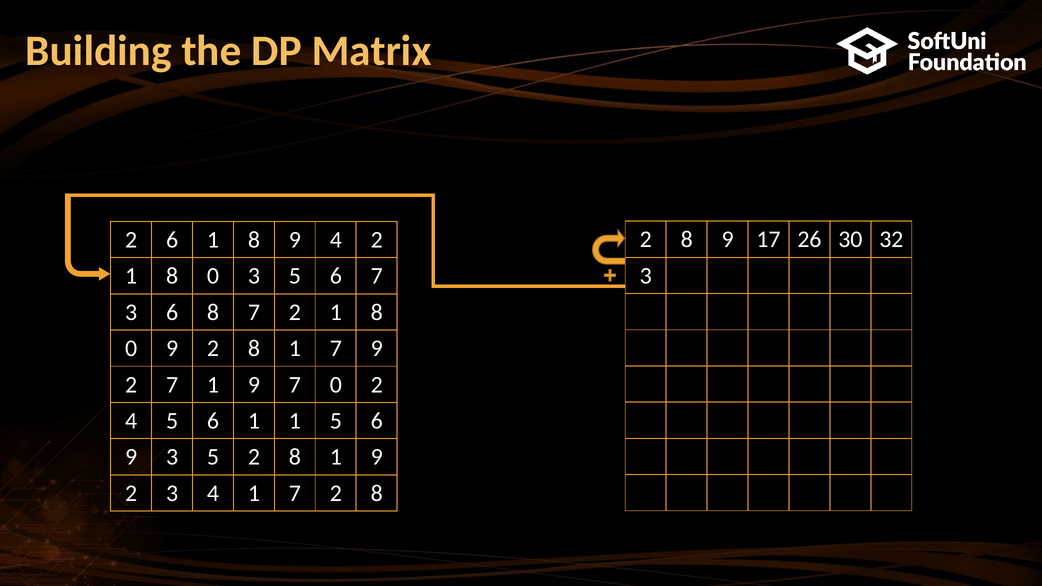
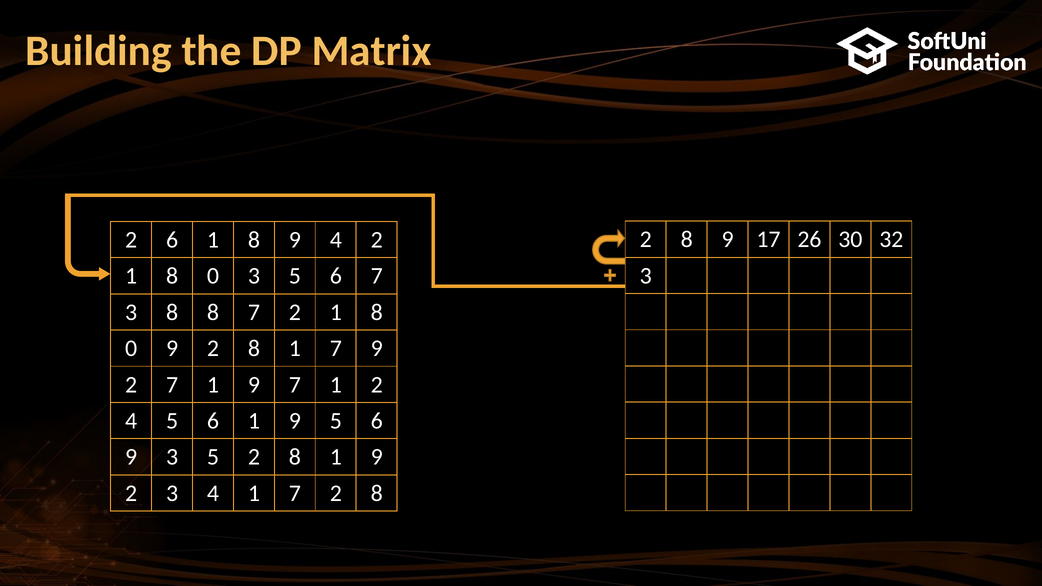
3 6: 6 -> 8
9 7 0: 0 -> 1
6 1 1: 1 -> 9
